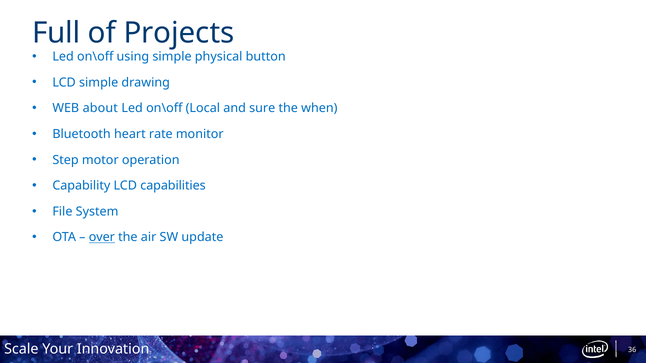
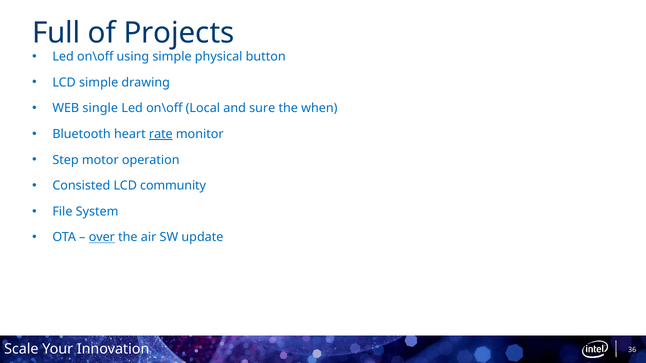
about: about -> single
rate underline: none -> present
Capability: Capability -> Consisted
capabilities: capabilities -> community
